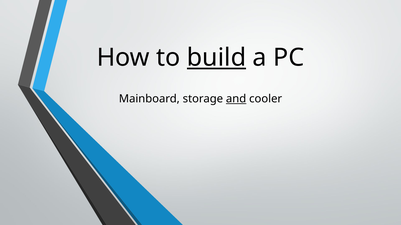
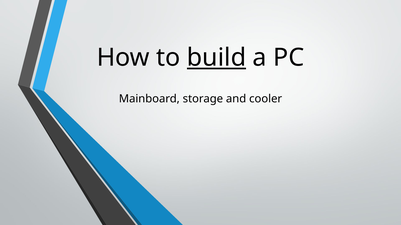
and underline: present -> none
